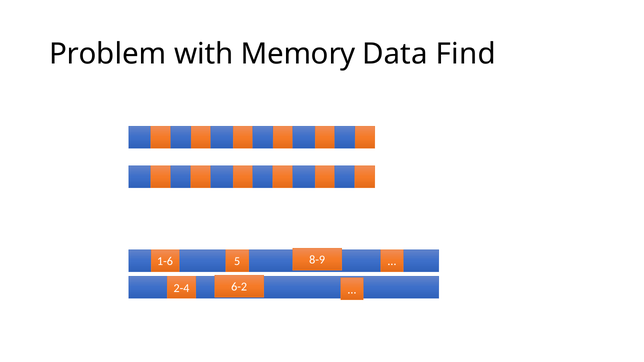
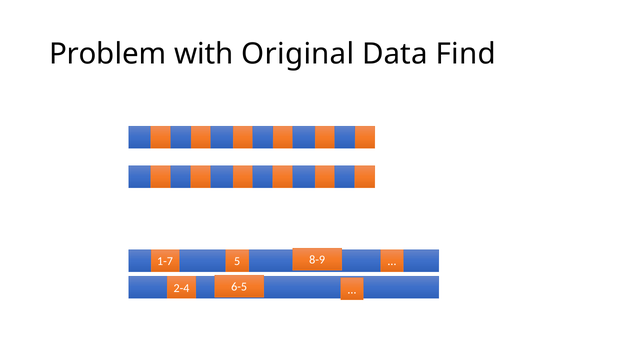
Memory: Memory -> Original
1-6: 1-6 -> 1-7
6-2: 6-2 -> 6-5
